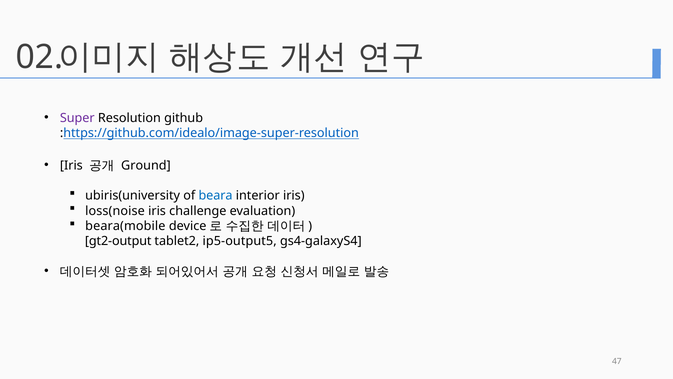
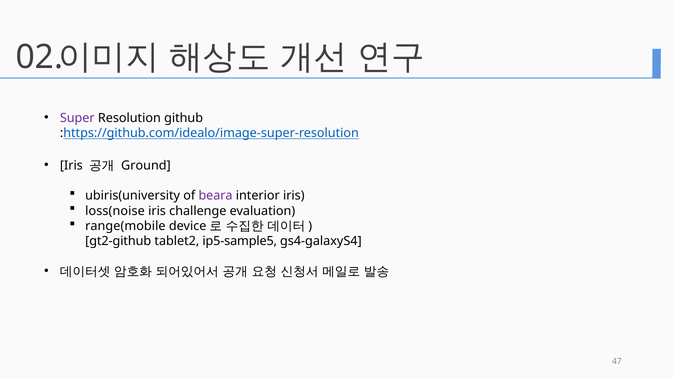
beara colour: blue -> purple
beara(mobile: beara(mobile -> range(mobile
gt2-output: gt2-output -> gt2-github
ip5-output5: ip5-output5 -> ip5-sample5
